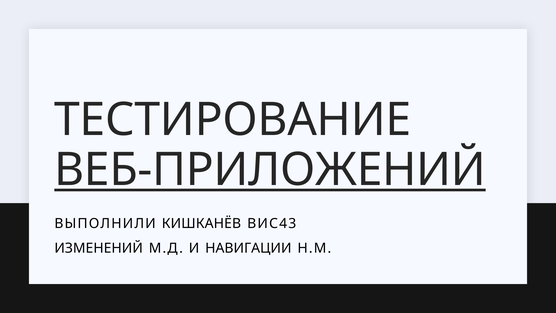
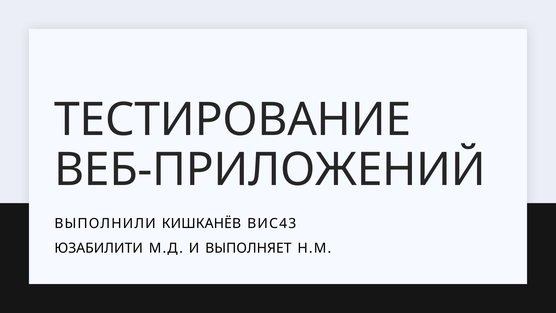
ВЕБ-ПРИЛОЖЕНИЙ underline: present -> none
ИЗМЕНЕНИЙ: ИЗМЕНЕНИЙ -> ЮЗАБИЛИТИ
НАВИГАЦИИ: НАВИГАЦИИ -> ВЫПОЛНЯЕТ
